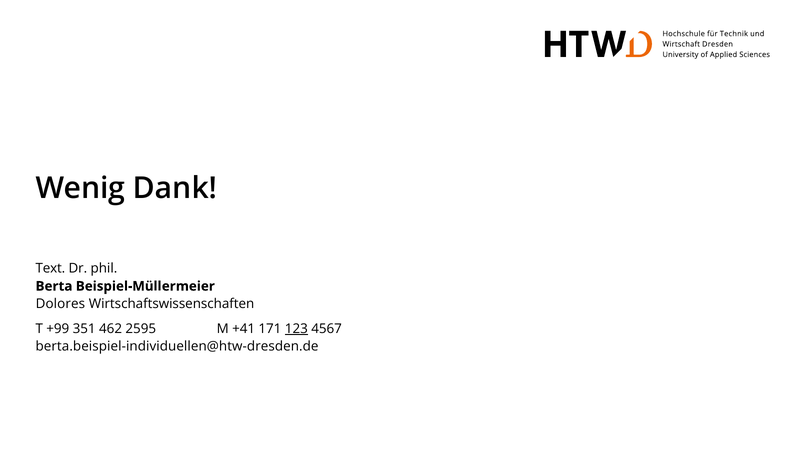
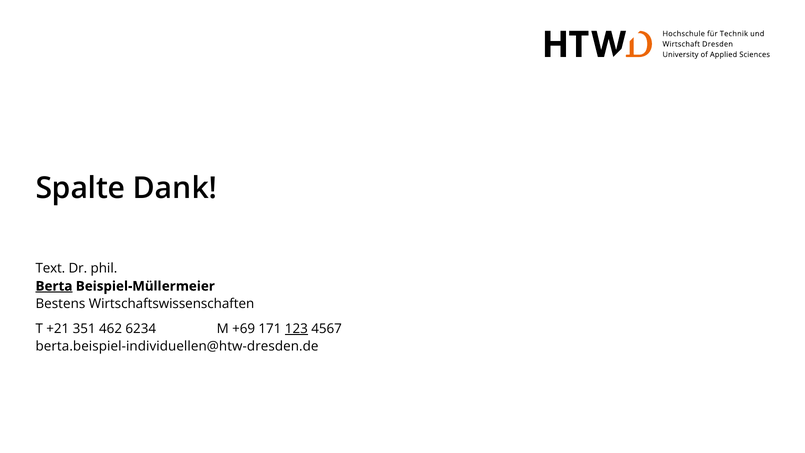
Wenig: Wenig -> Spalte
Berta underline: none -> present
Dolores: Dolores -> Bestens
+99: +99 -> +21
2595: 2595 -> 6234
+41: +41 -> +69
